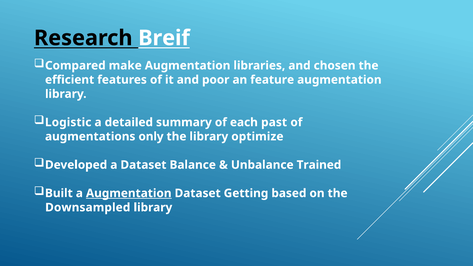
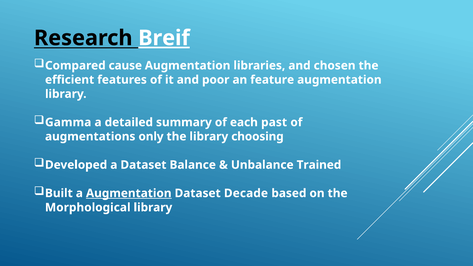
Breif underline: none -> present
make: make -> cause
Logistic: Logistic -> Gamma
optimize: optimize -> choosing
Getting: Getting -> Decade
Downsampled: Downsampled -> Morphological
